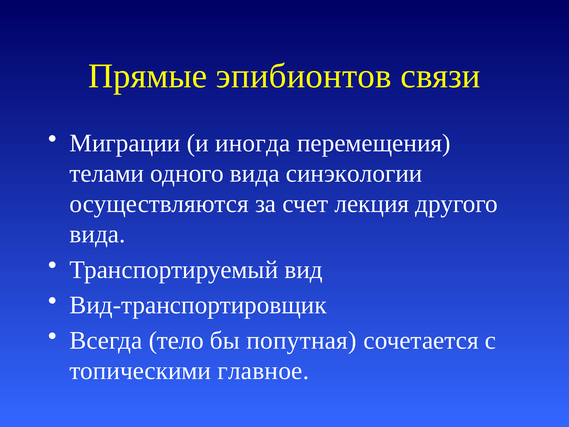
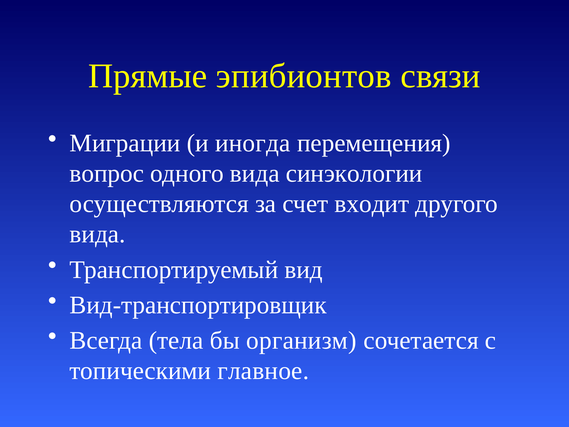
телами: телами -> вопрос
лекция: лекция -> входит
тело: тело -> тела
попутная: попутная -> организм
